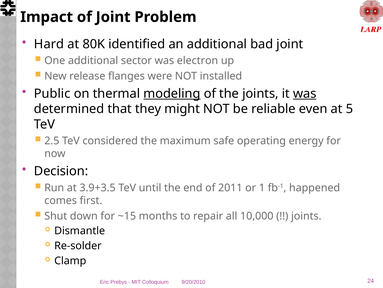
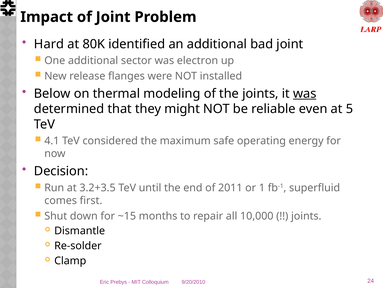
Public: Public -> Below
modeling underline: present -> none
2.5: 2.5 -> 4.1
3.9+3.5: 3.9+3.5 -> 3.2+3.5
happened: happened -> superfluid
